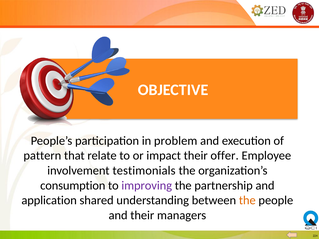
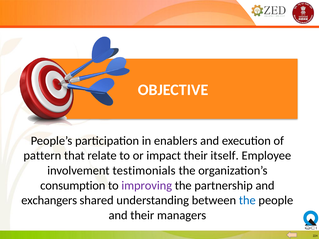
problem: problem -> enablers
offer: offer -> itself
application: application -> exchangers
the at (247, 201) colour: orange -> blue
